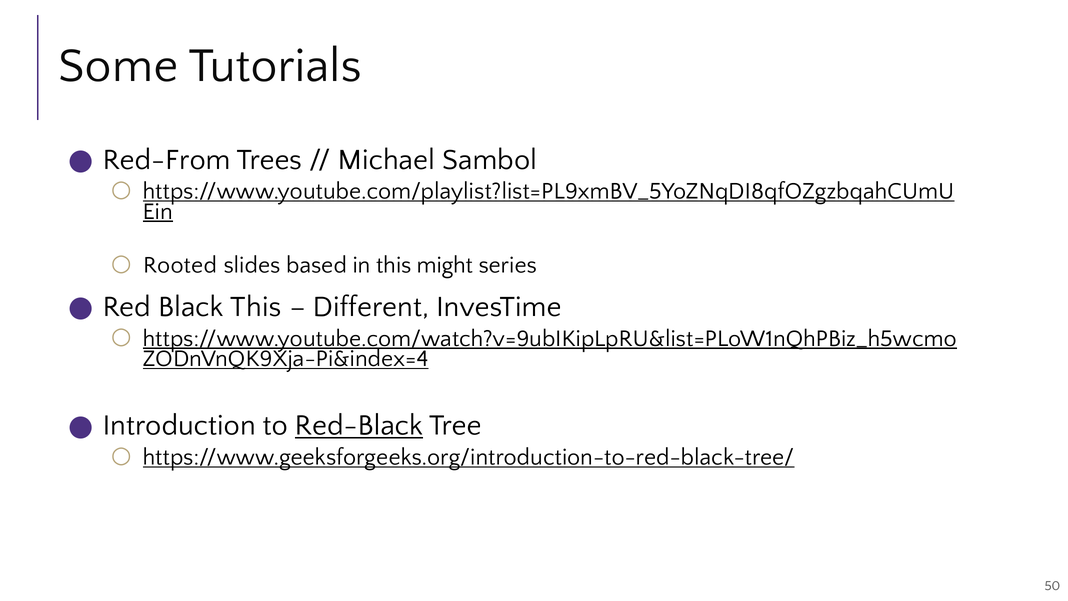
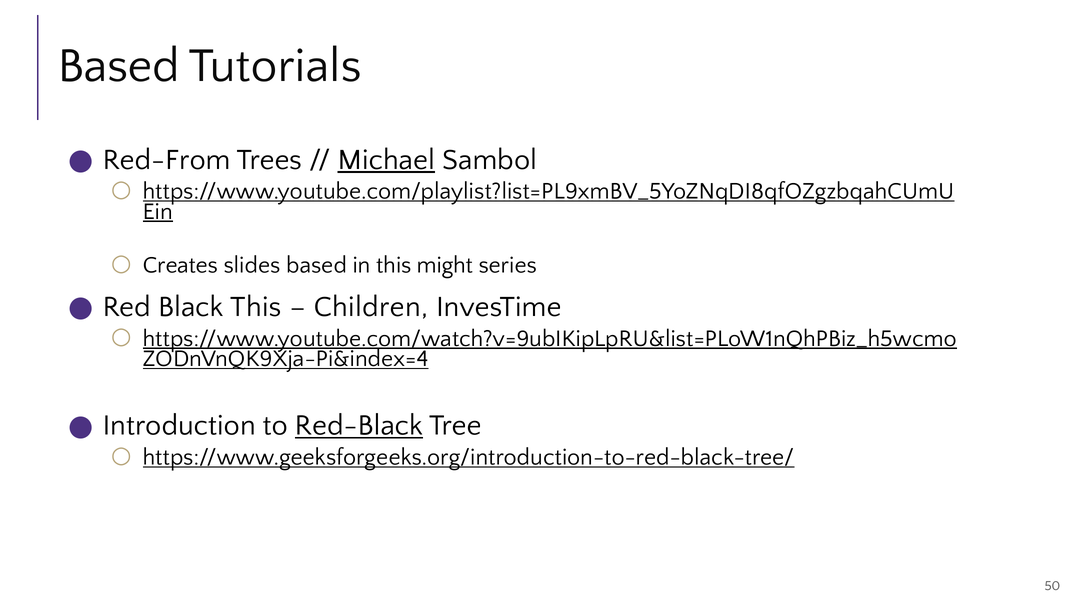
Some at (118, 65): Some -> Based
Michael underline: none -> present
Rooted: Rooted -> Creates
Different: Different -> Children
